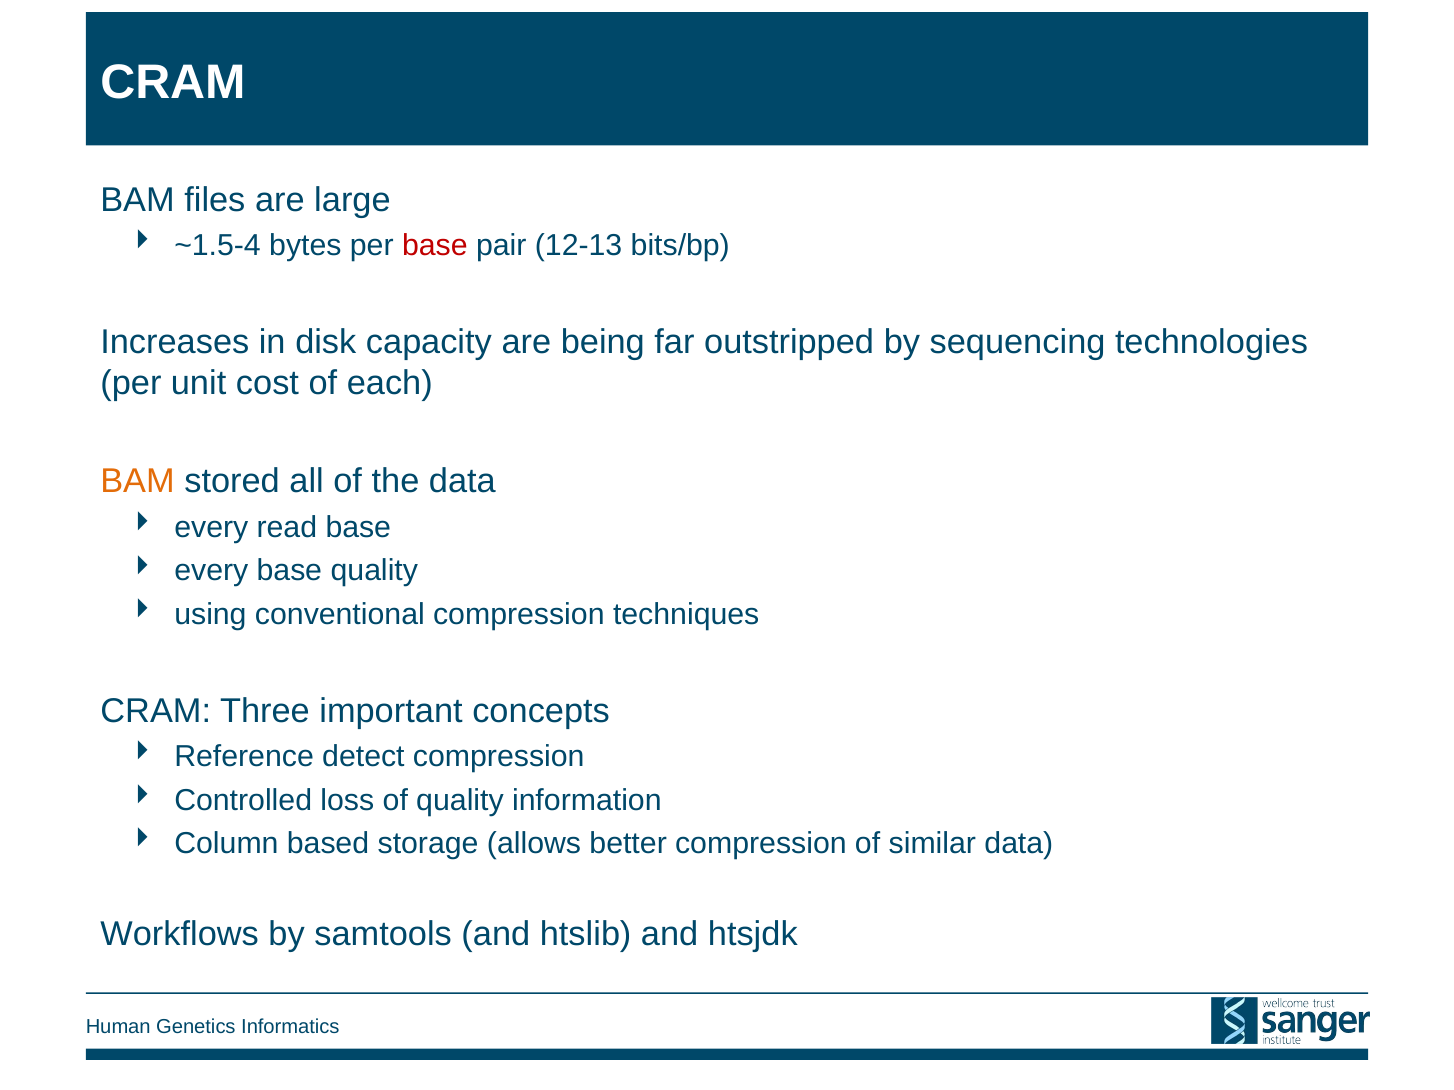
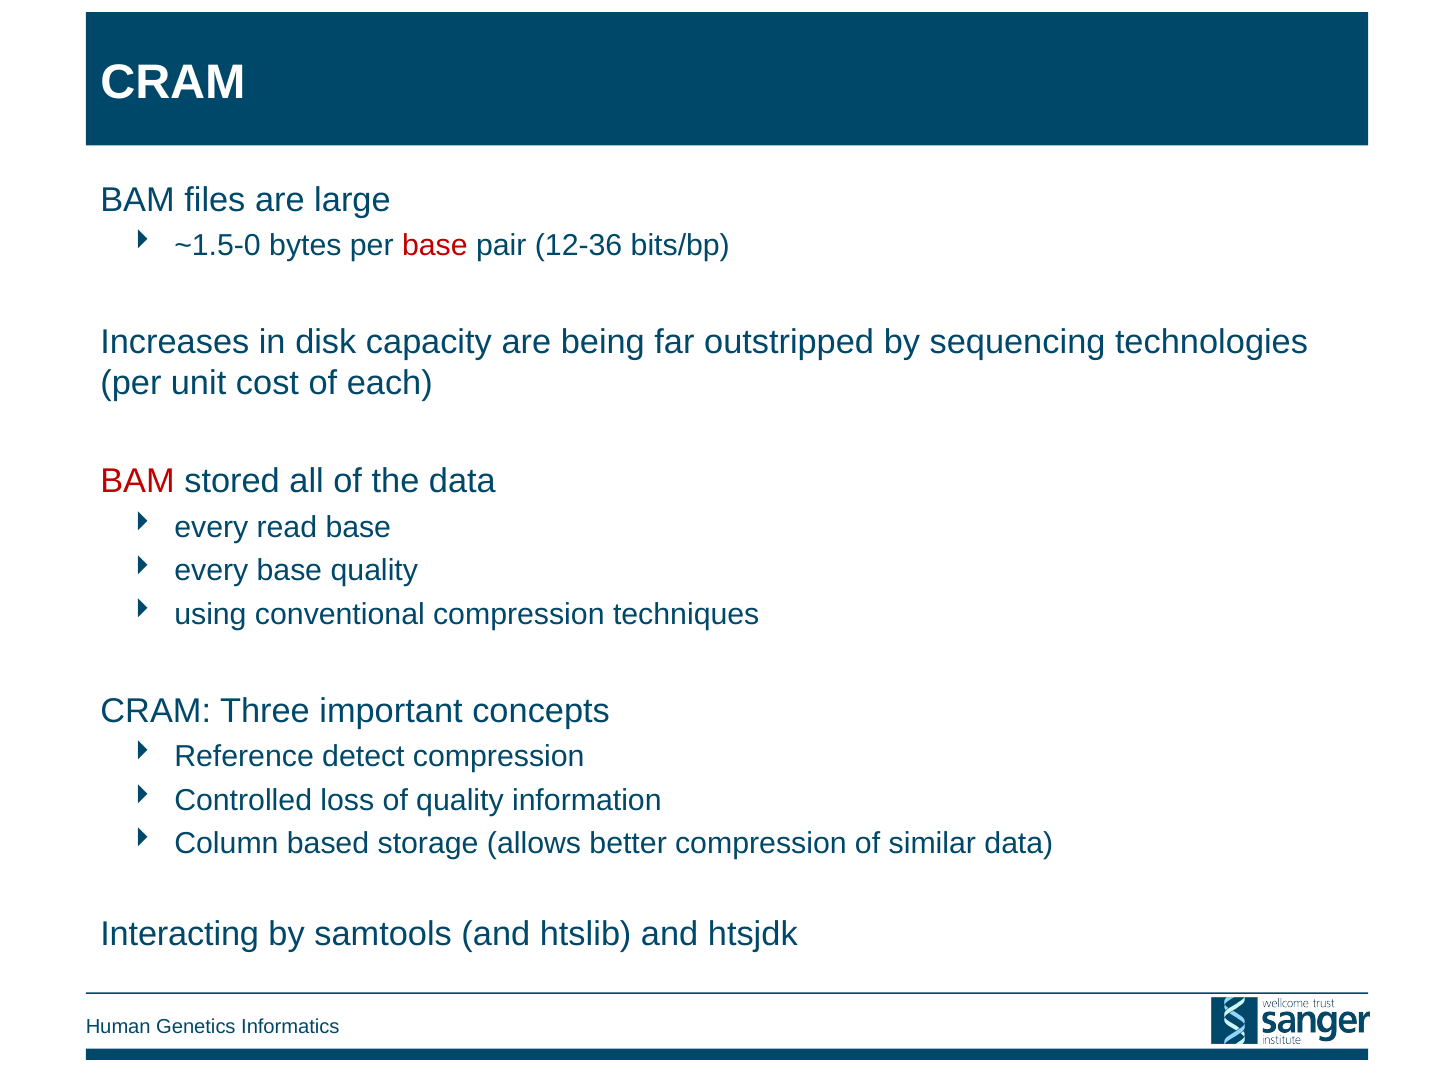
~1.5-4: ~1.5-4 -> ~1.5-0
12-13: 12-13 -> 12-36
BAM at (138, 482) colour: orange -> red
Workflows: Workflows -> Interacting
